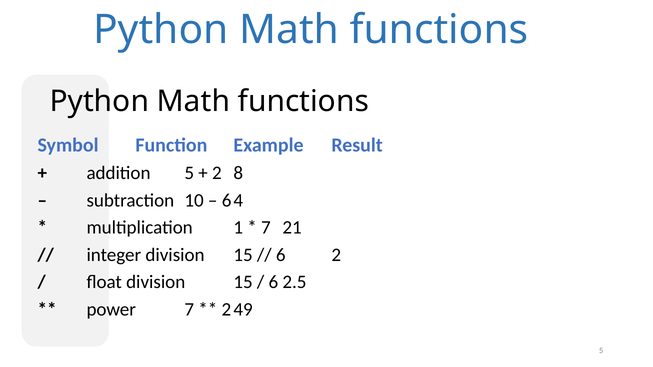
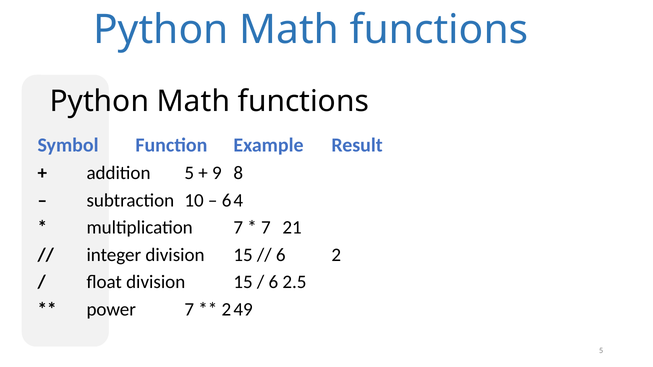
2 at (217, 173): 2 -> 9
multiplication 1: 1 -> 7
